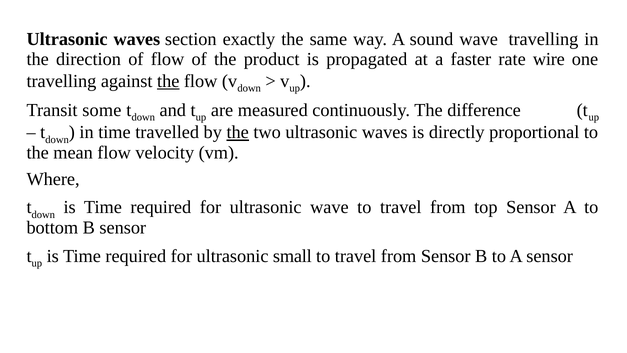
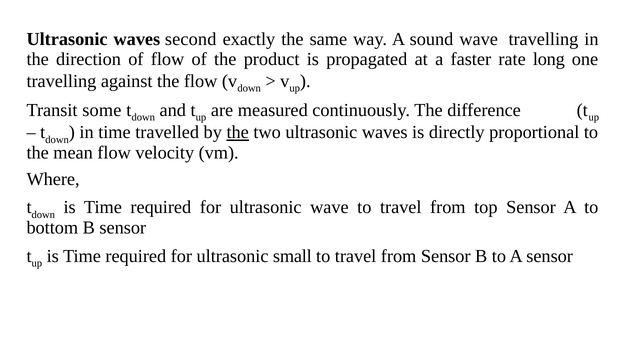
section: section -> second
wire: wire -> long
the at (168, 81) underline: present -> none
